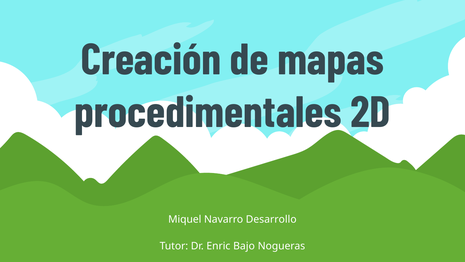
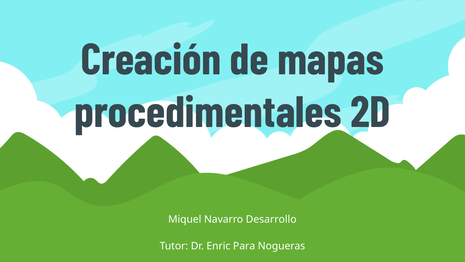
Bajo: Bajo -> Para
